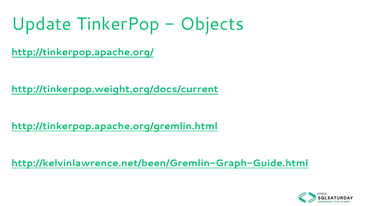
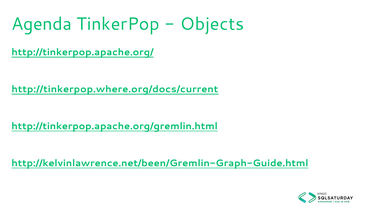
Update: Update -> Agenda
http://tinkerpop.weight.org/docs/current: http://tinkerpop.weight.org/docs/current -> http://tinkerpop.where.org/docs/current
